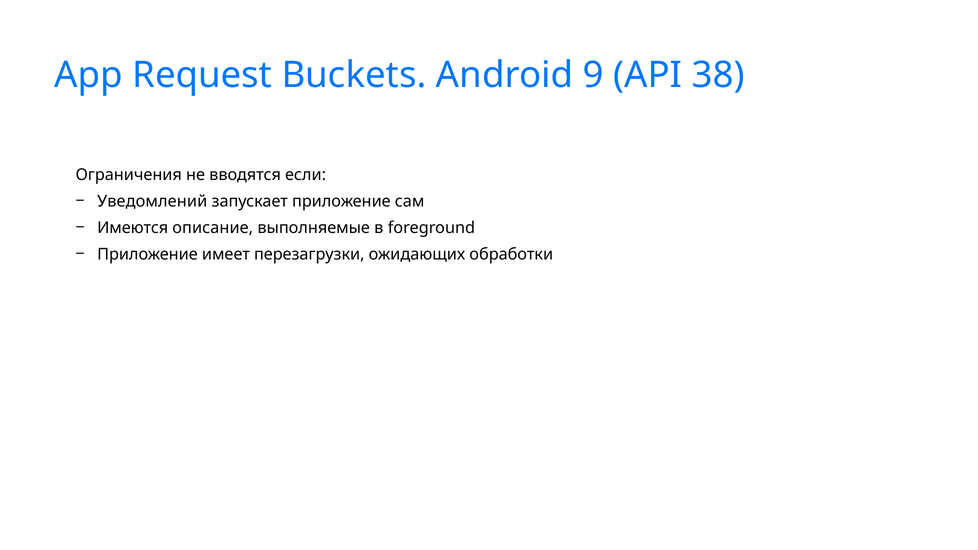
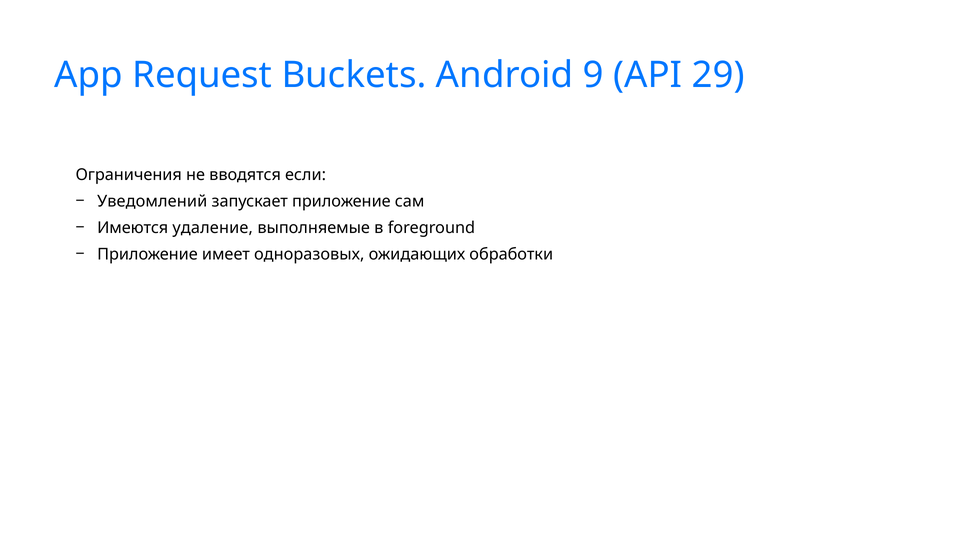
38: 38 -> 29
описание: описание -> удаление
перезагрузки: перезагрузки -> одноразовых
